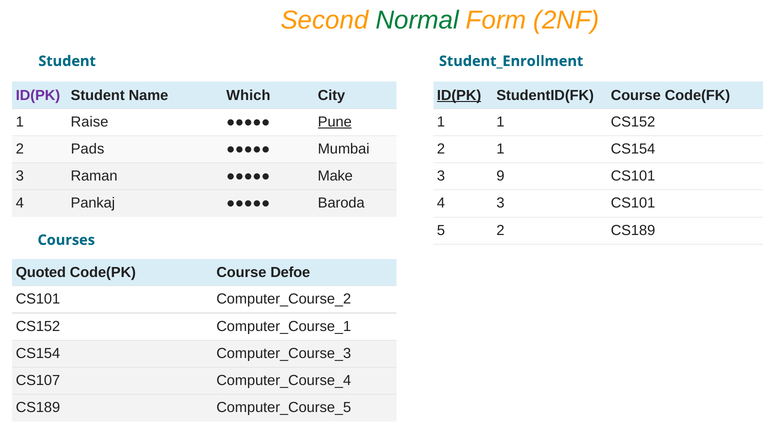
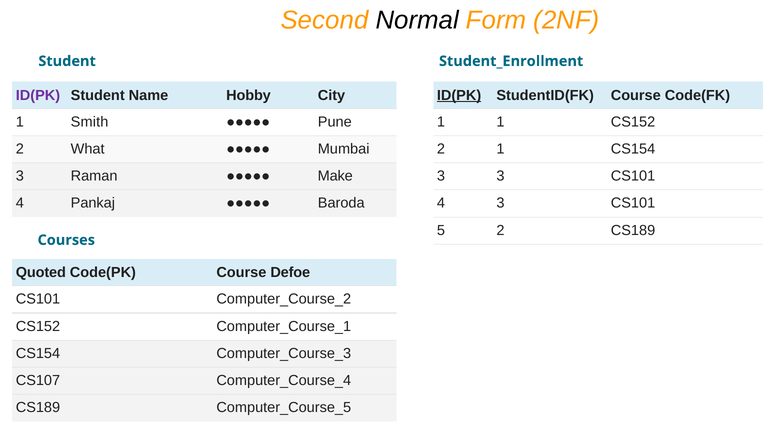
Normal colour: green -> black
Which: Which -> Hobby
Raise: Raise -> Smith
Pune underline: present -> none
Pads: Pads -> What
3 9: 9 -> 3
